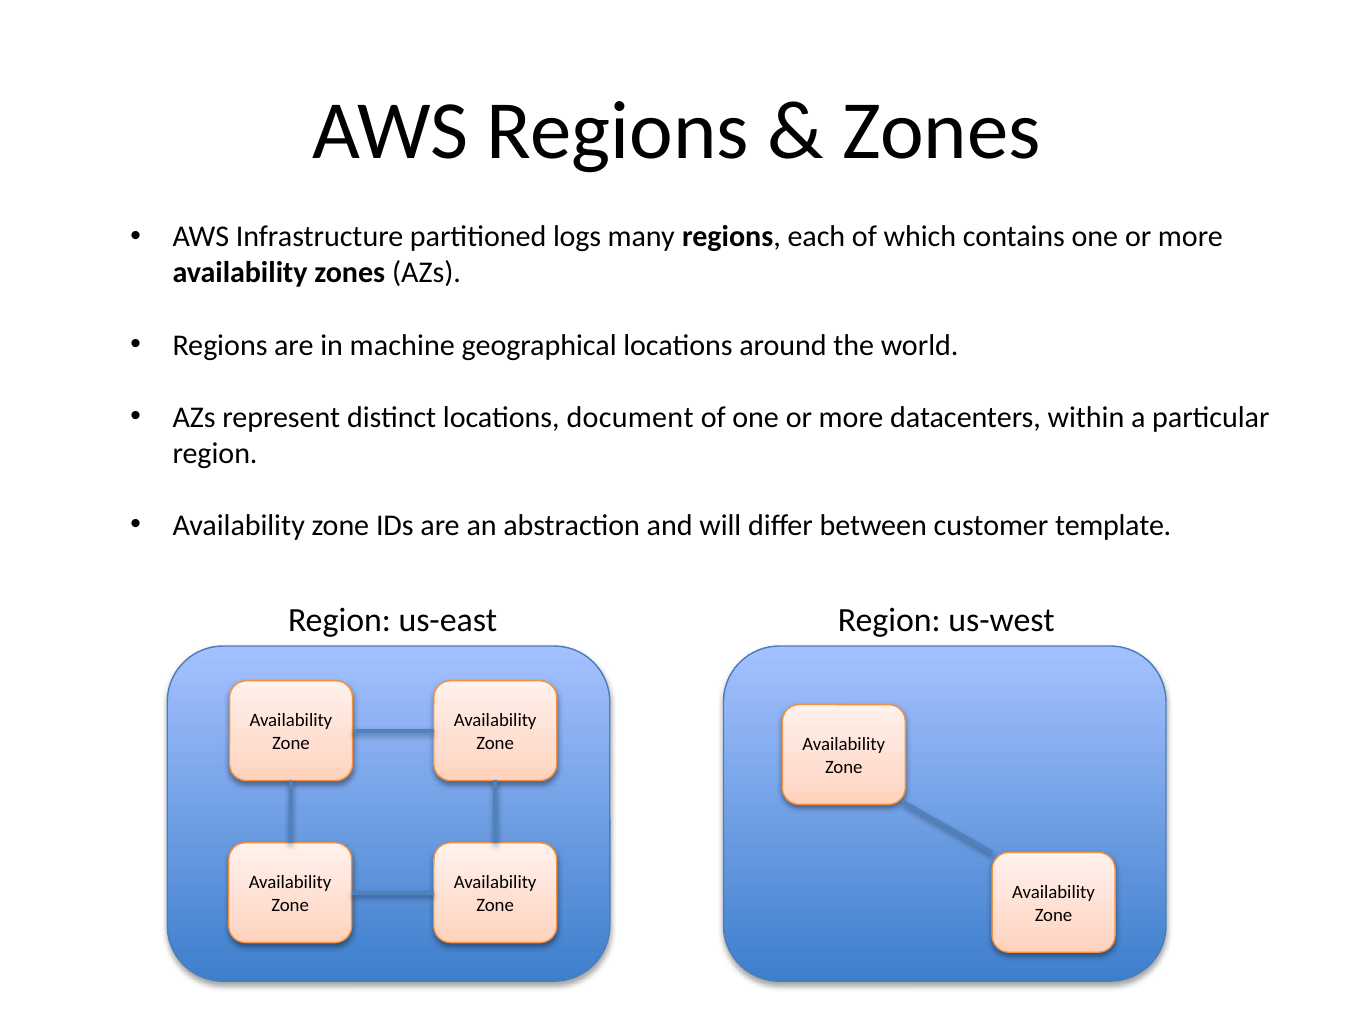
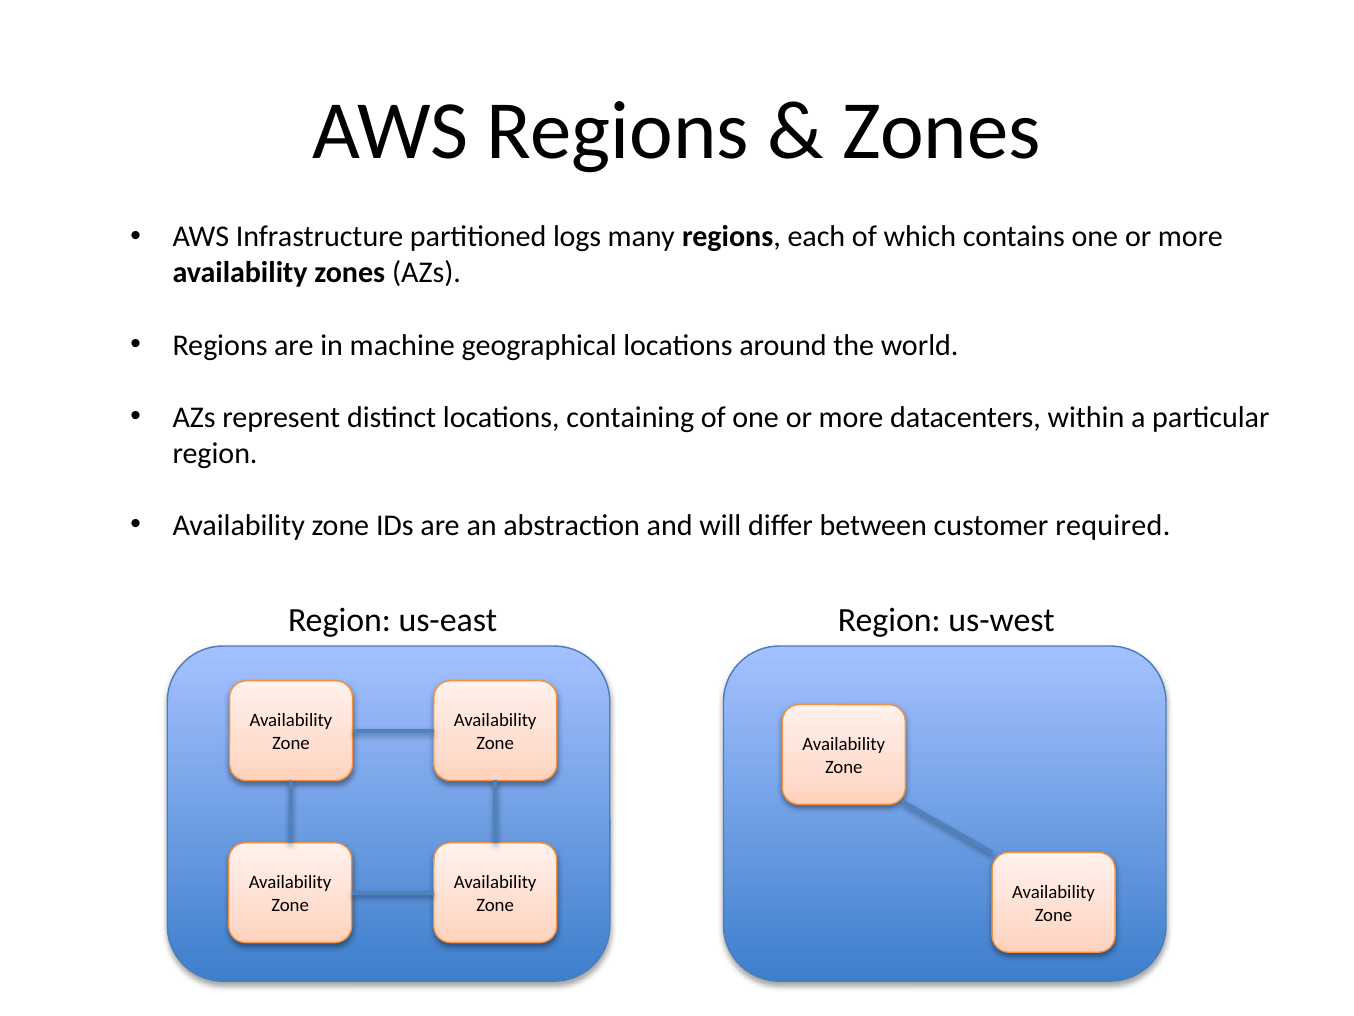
document: document -> containing
template: template -> required
